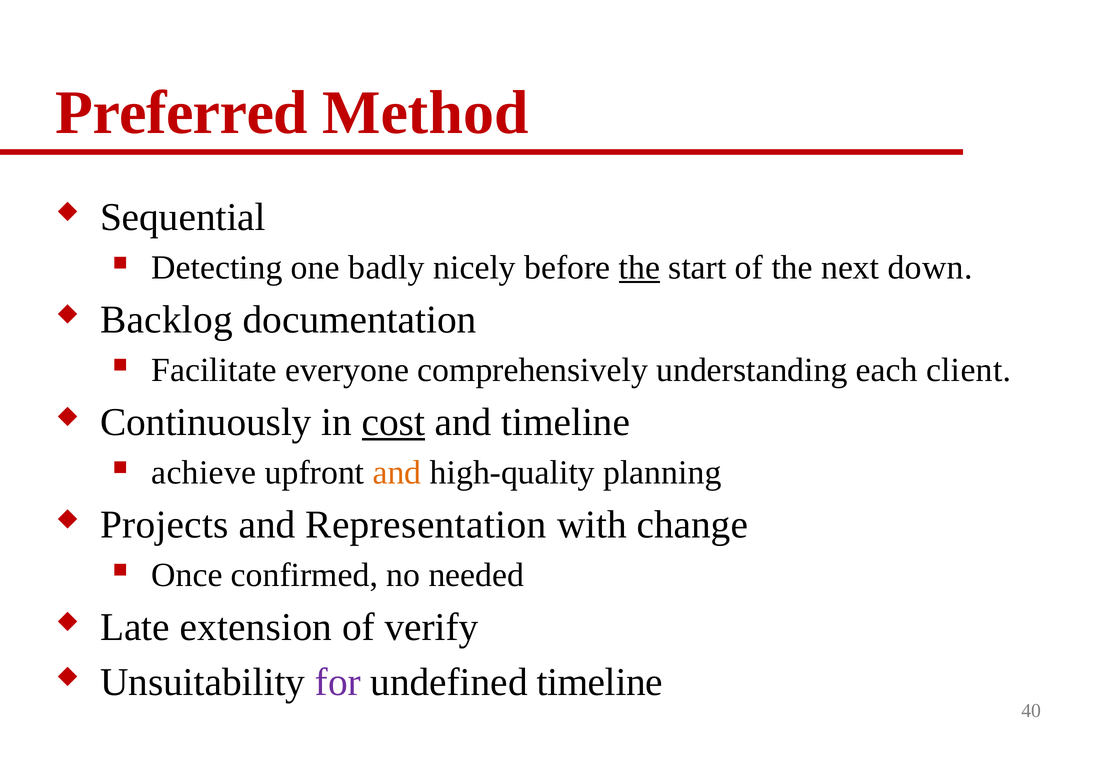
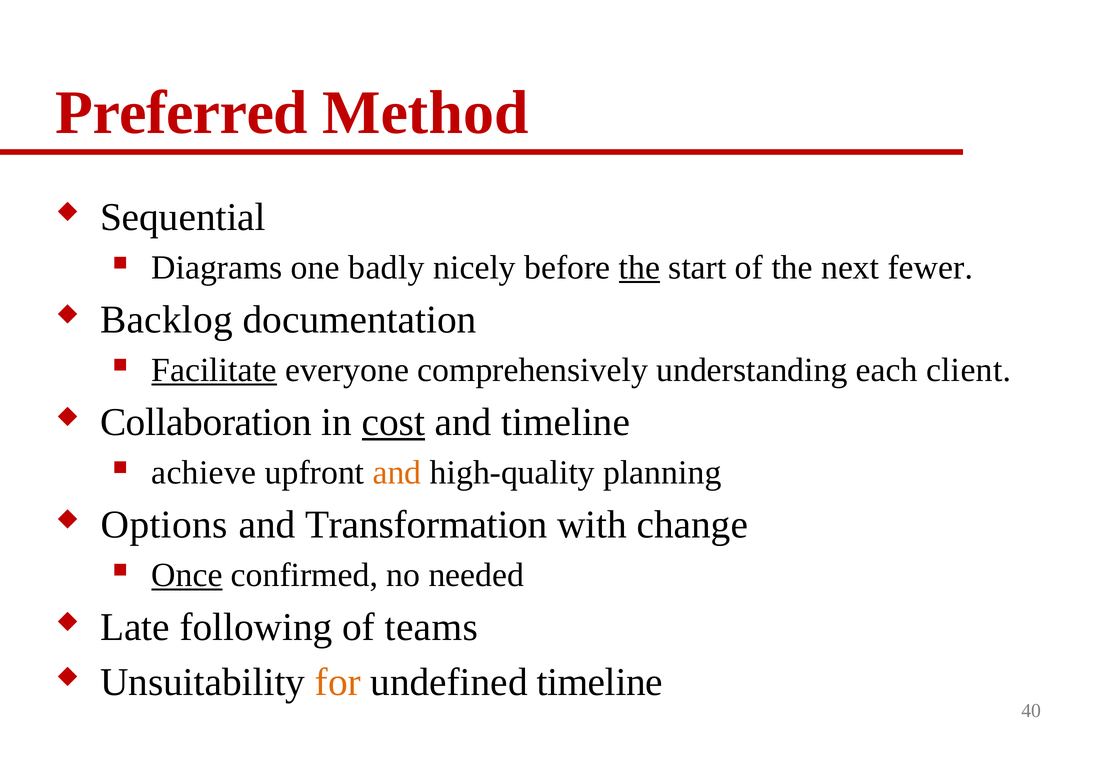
Detecting: Detecting -> Diagrams
down: down -> fewer
Facilitate underline: none -> present
Continuously: Continuously -> Collaboration
Projects: Projects -> Options
Representation: Representation -> Transformation
Once underline: none -> present
extension: extension -> following
verify: verify -> teams
for colour: purple -> orange
